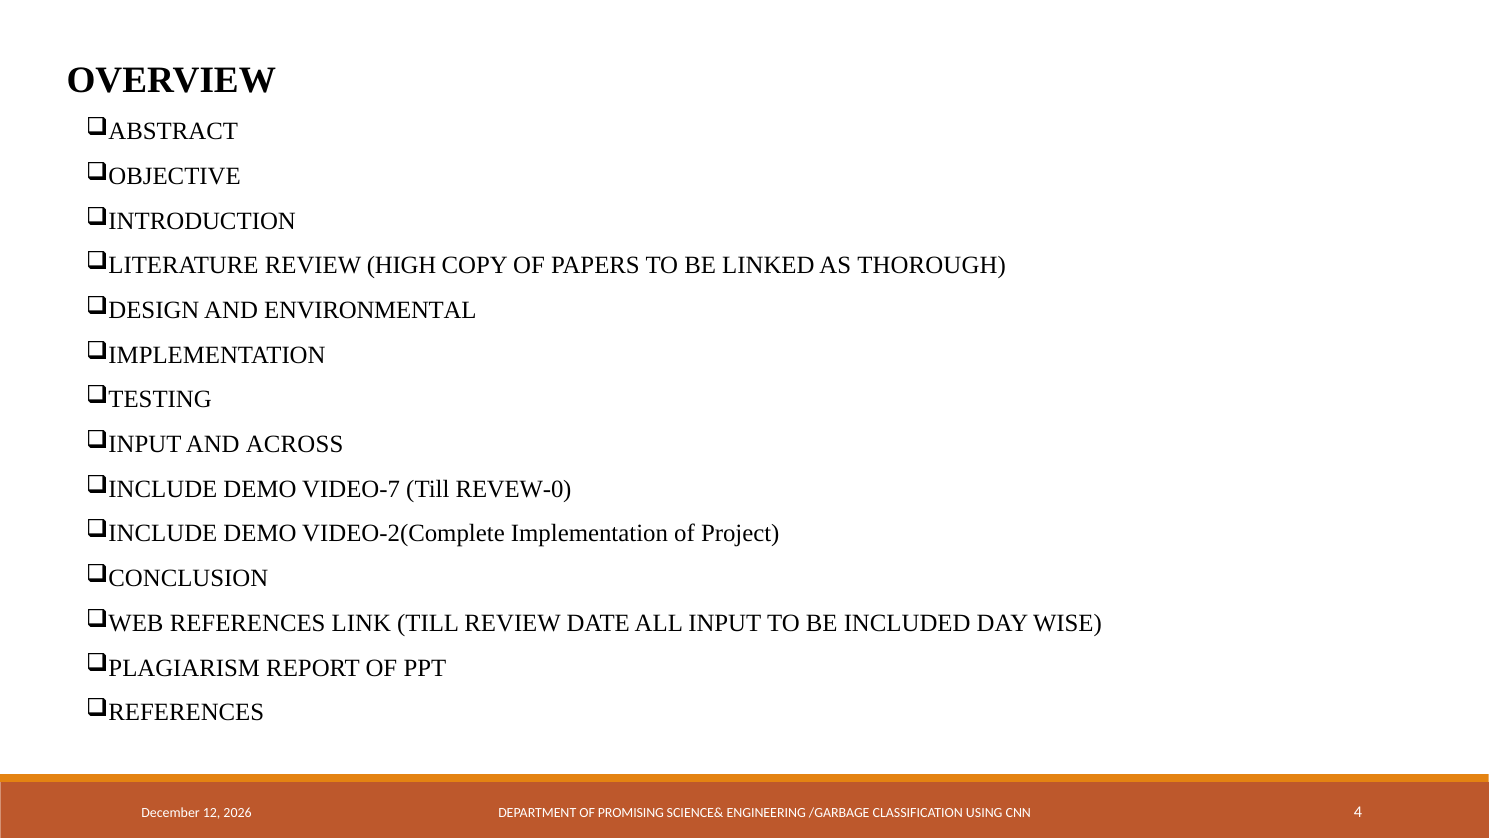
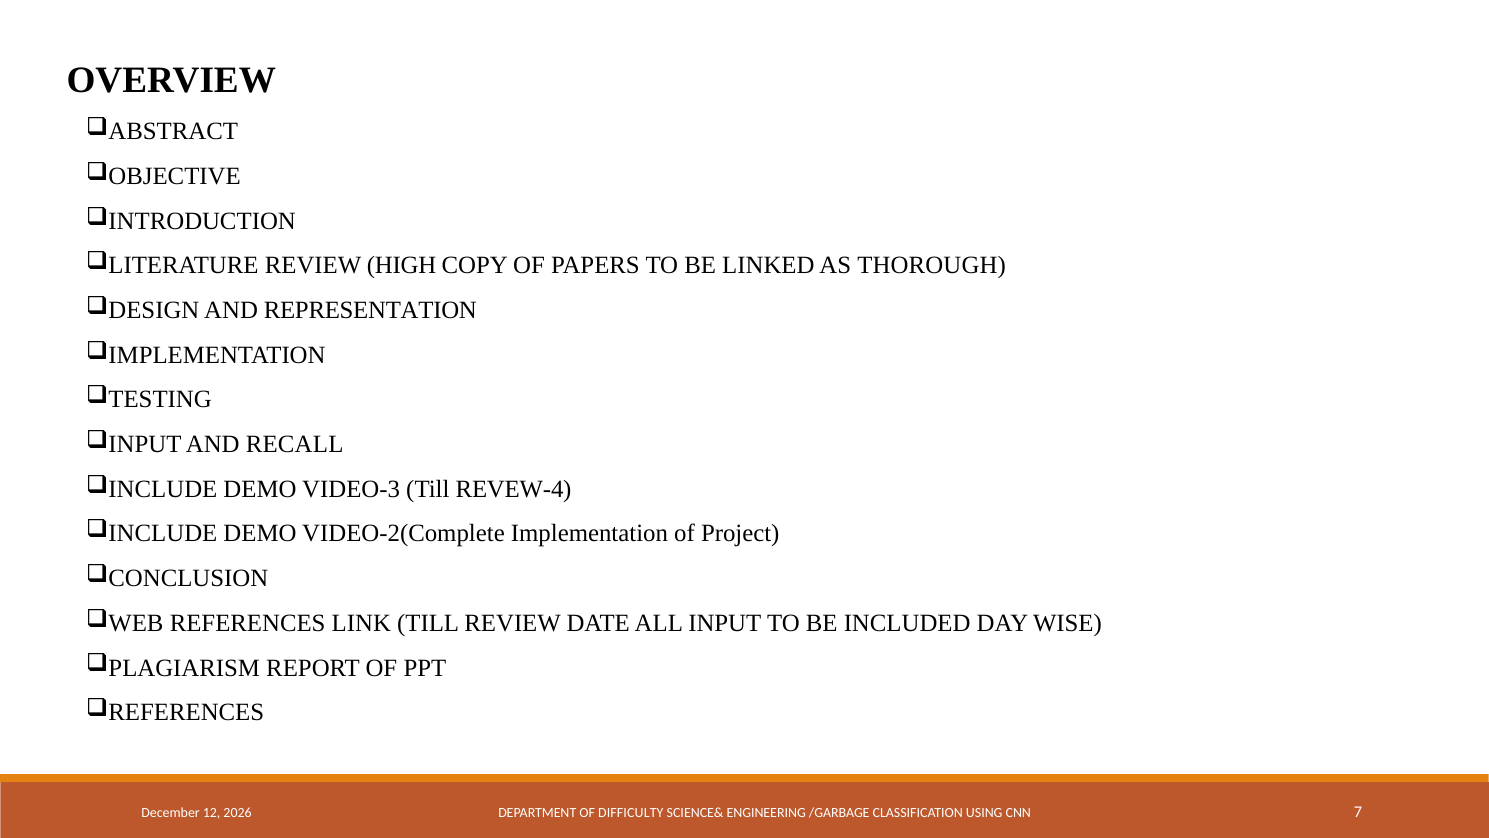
ENVIRONMENTAL: ENVIRONMENTAL -> REPRESENTATION
ACROSS: ACROSS -> RECALL
VIDEO-7: VIDEO-7 -> VIDEO-3
REVEW-0: REVEW-0 -> REVEW-4
PROMISING: PROMISING -> DIFFICULTY
4: 4 -> 7
